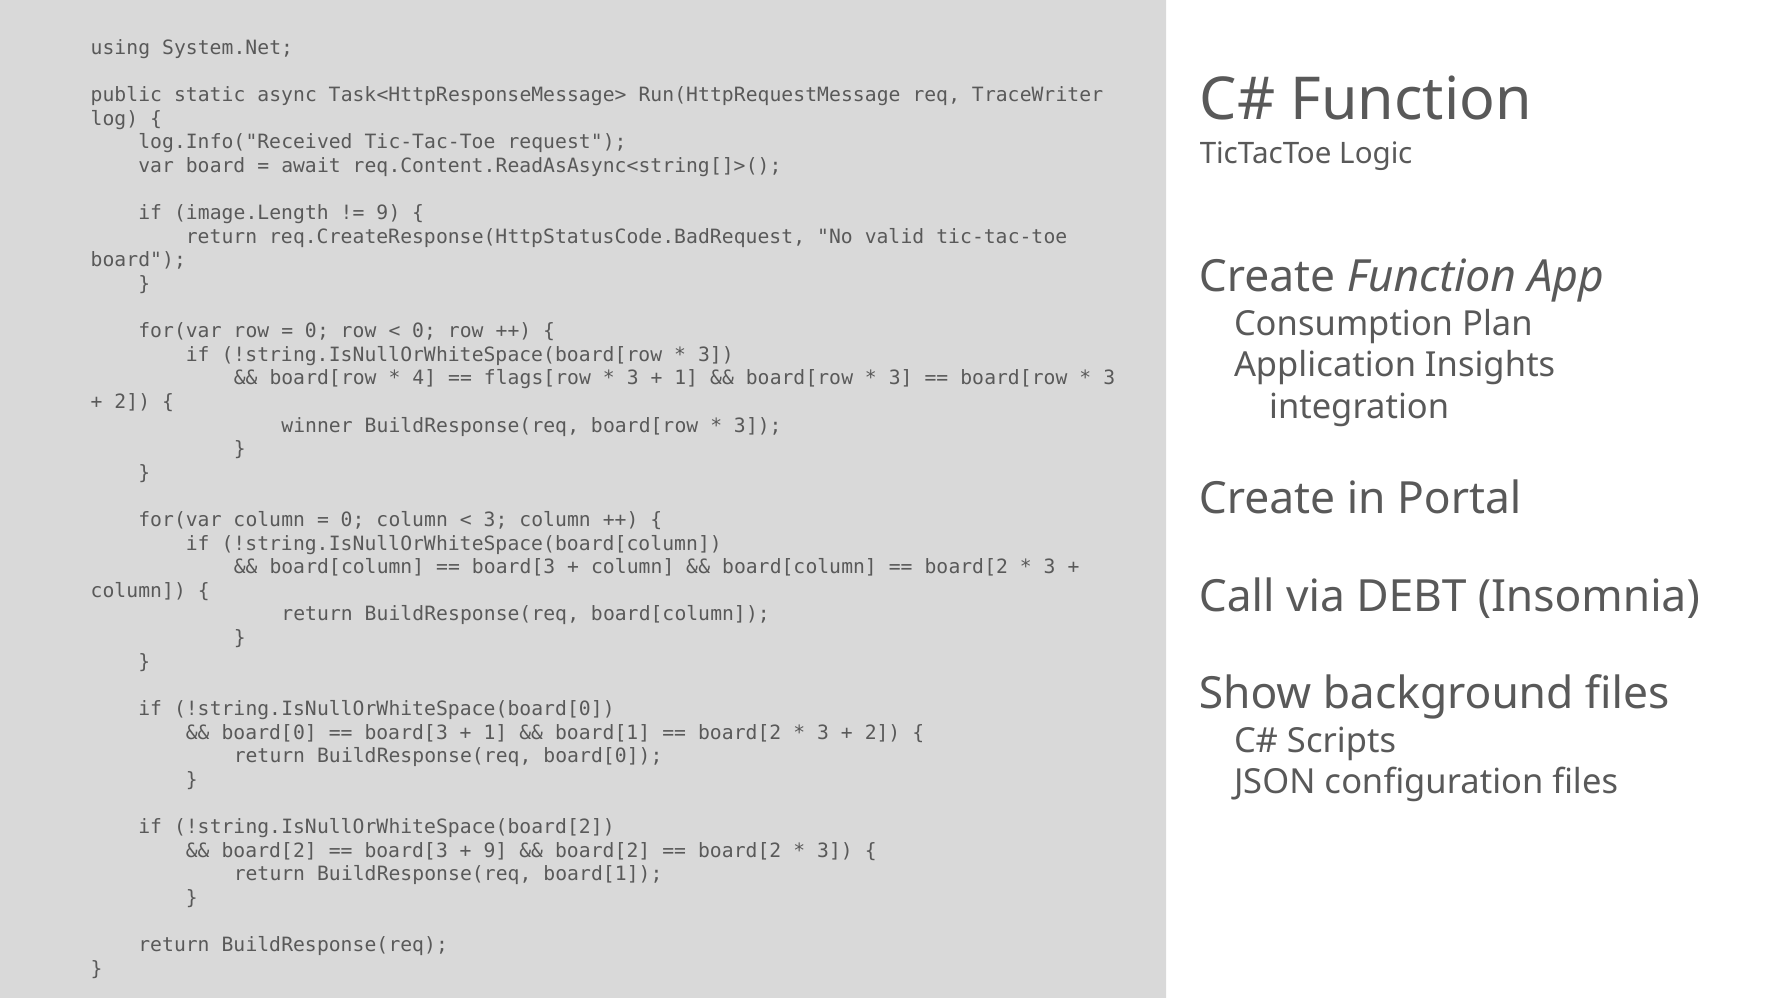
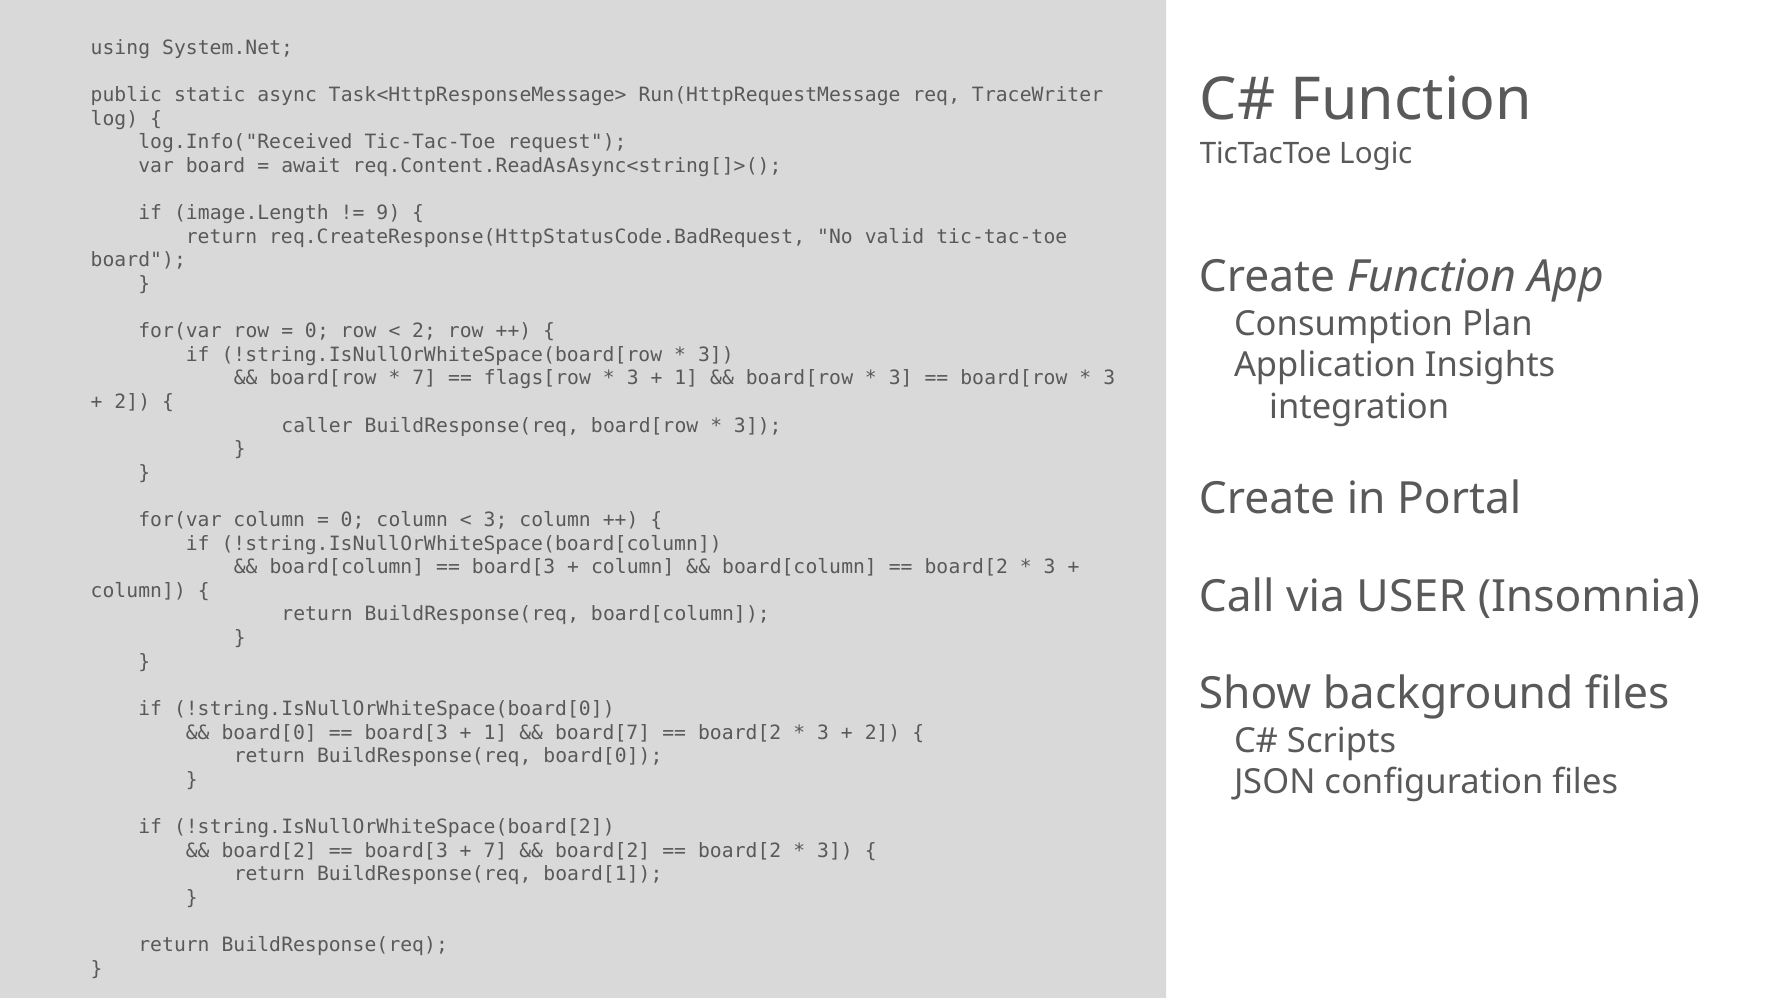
0 at (424, 331): 0 -> 2
4 at (424, 378): 4 -> 7
winner at (317, 426): winner -> caller
DEBT: DEBT -> USER
board[1 at (603, 732): board[1 -> board[7
9 at (495, 850): 9 -> 7
